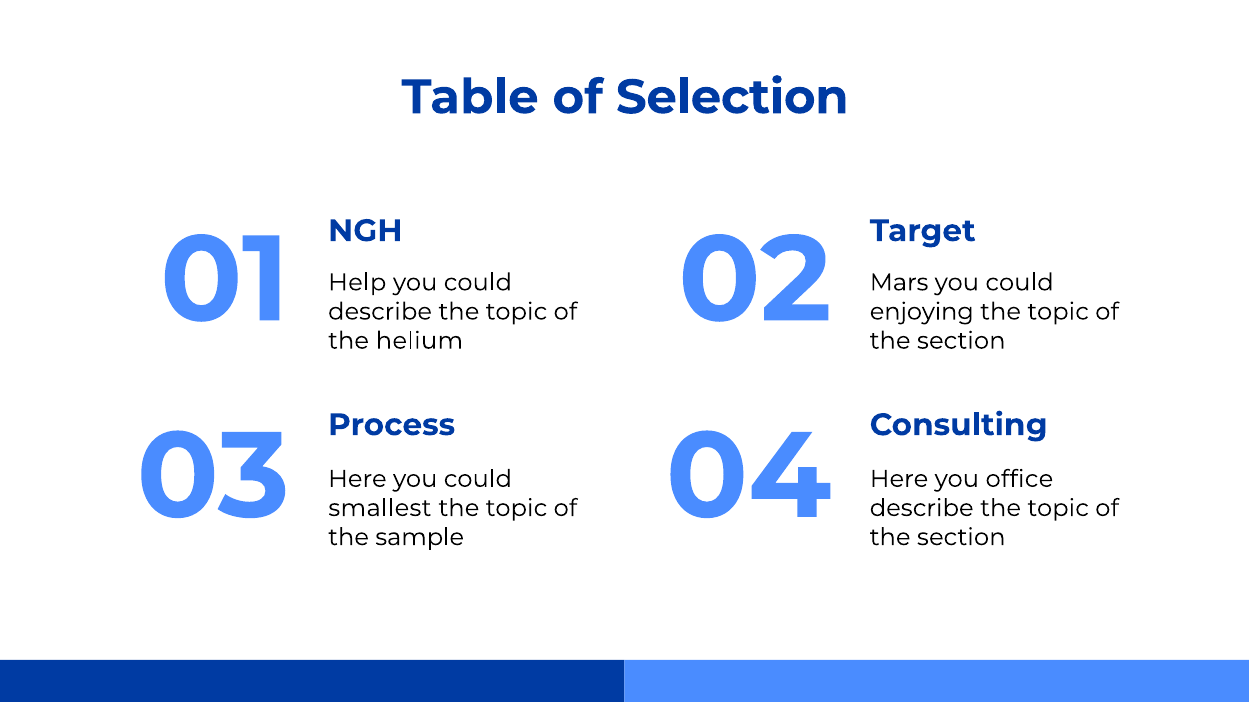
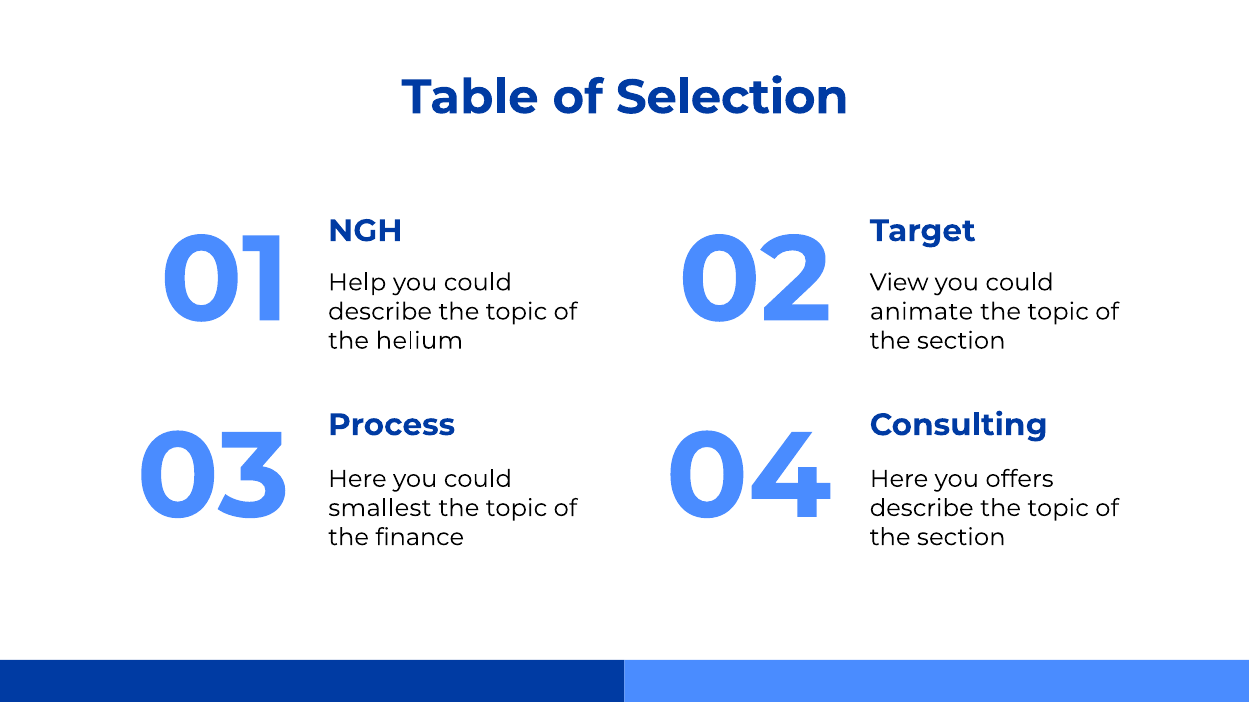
Mars: Mars -> View
enjoying: enjoying -> animate
office: office -> offers
sample: sample -> finance
